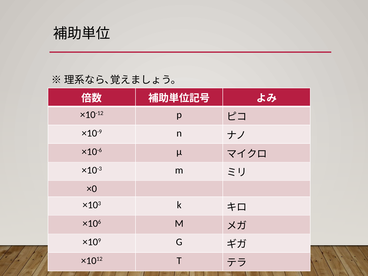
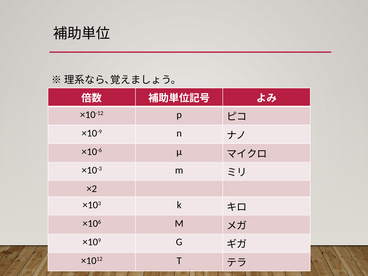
×0: ×0 -> ×2
